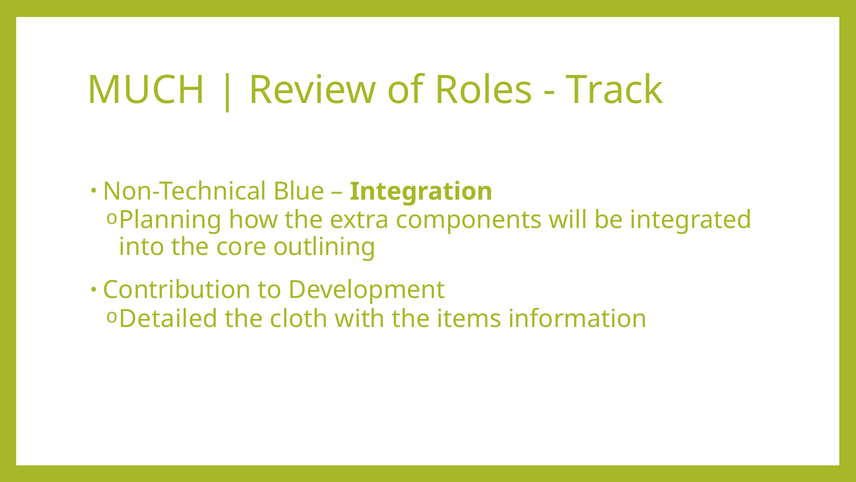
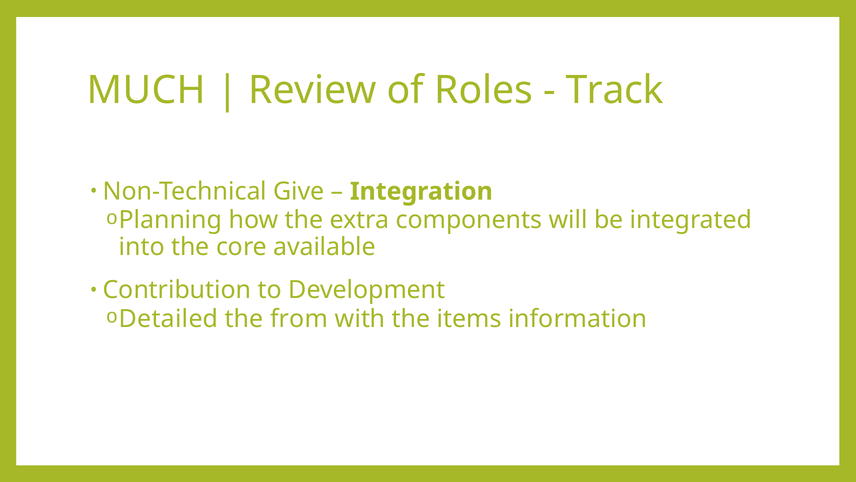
Blue: Blue -> Give
outlining: outlining -> available
cloth: cloth -> from
